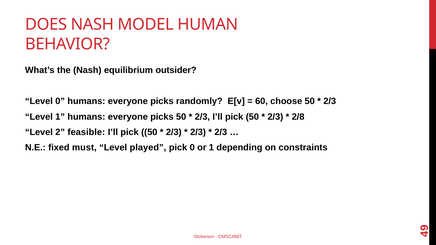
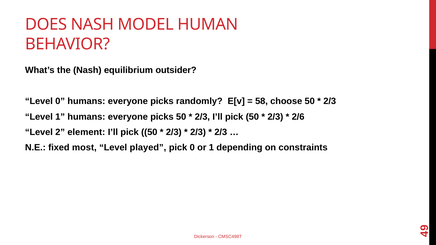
60: 60 -> 58
2/8: 2/8 -> 2/6
feasible: feasible -> element
must: must -> most
